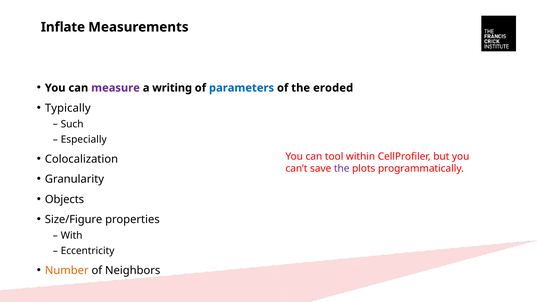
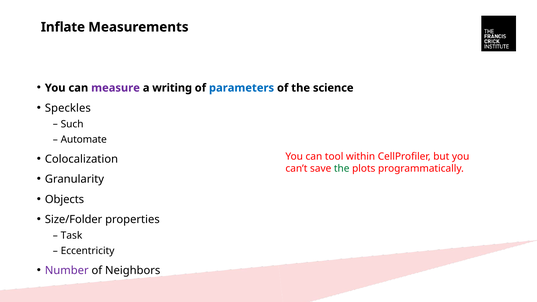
eroded: eroded -> science
Typically: Typically -> Speckles
Especially: Especially -> Automate
the at (342, 169) colour: purple -> green
Size/Figure: Size/Figure -> Size/Folder
With: With -> Task
Number colour: orange -> purple
